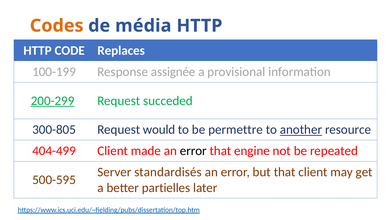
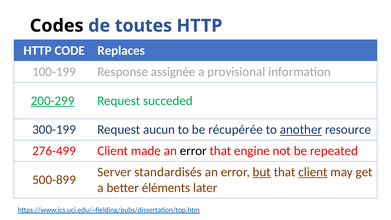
Codes colour: orange -> black
média: média -> toutes
300-805: 300-805 -> 300-199
would: would -> aucun
permettre: permettre -> récupérée
404-499: 404-499 -> 276-499
but underline: none -> present
client at (313, 172) underline: none -> present
500-595: 500-595 -> 500-899
partielles: partielles -> éléments
